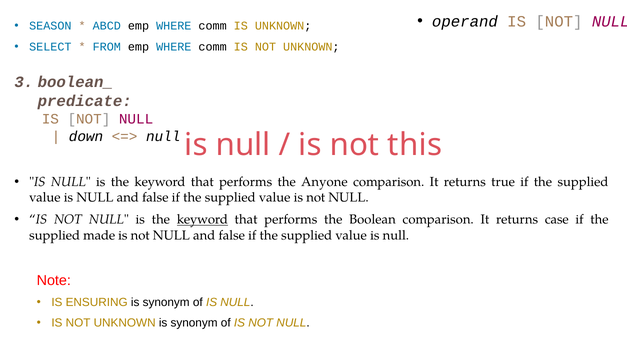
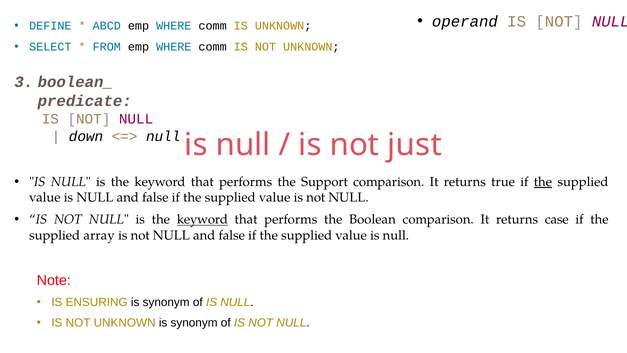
SEASON: SEASON -> DEFINE
this: this -> just
Anyone: Anyone -> Support
the at (543, 182) underline: none -> present
made: made -> array
